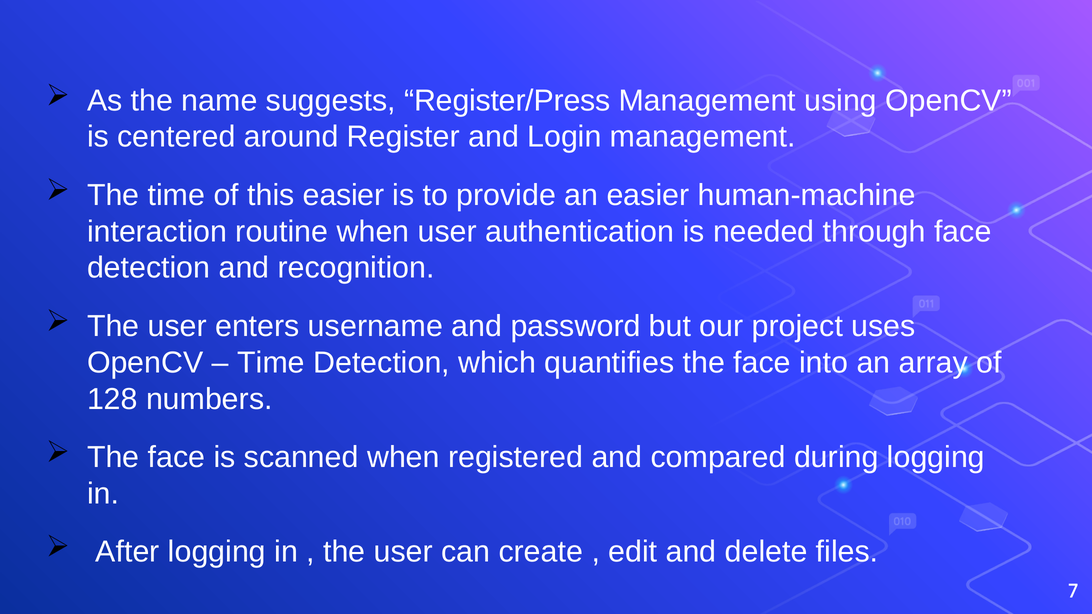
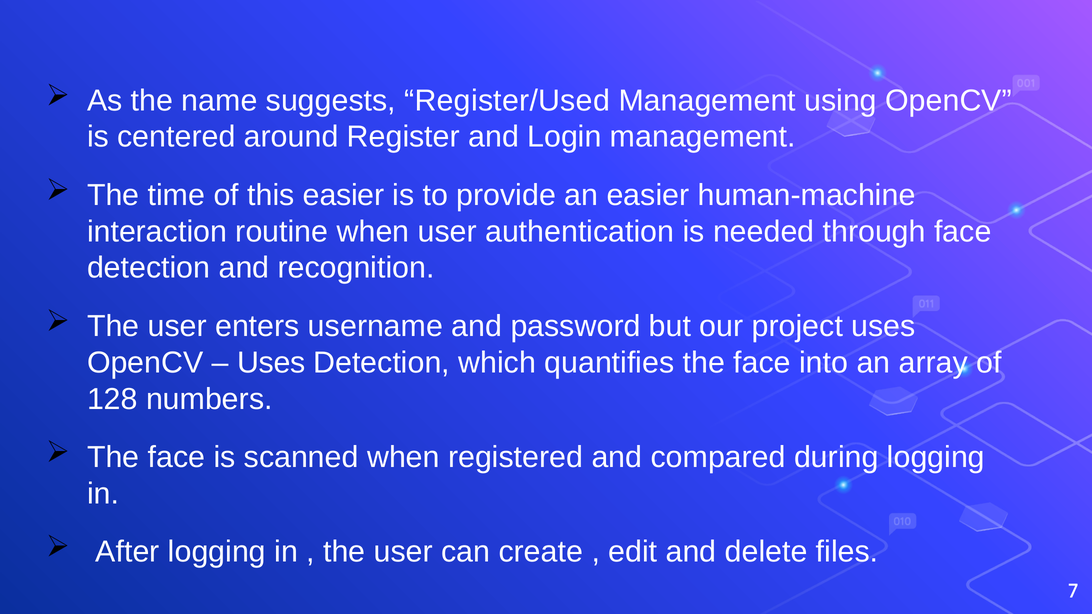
Register/Press: Register/Press -> Register/Used
Time at (271, 363): Time -> Uses
